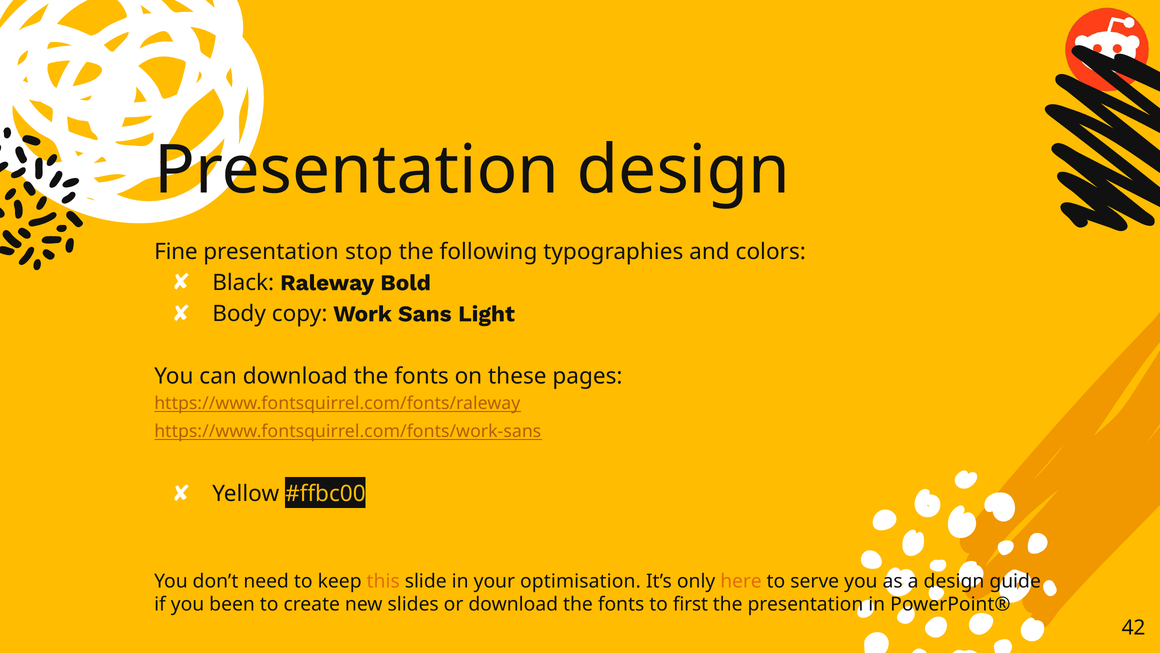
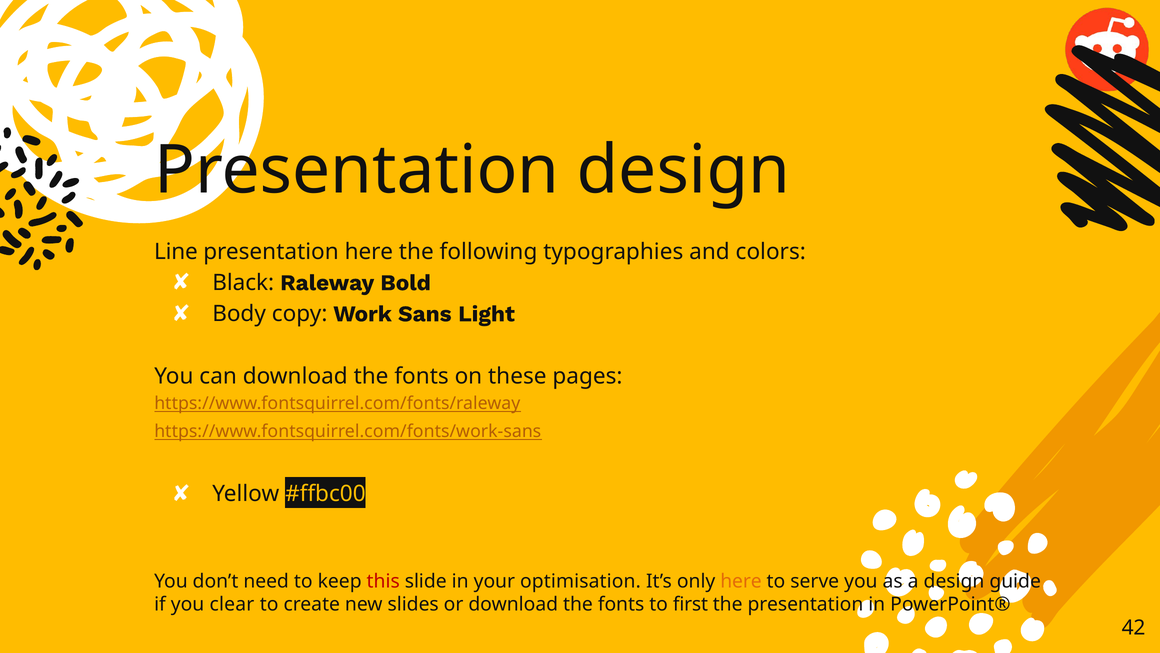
Fine: Fine -> Line
presentation stop: stop -> here
this colour: orange -> red
been: been -> clear
